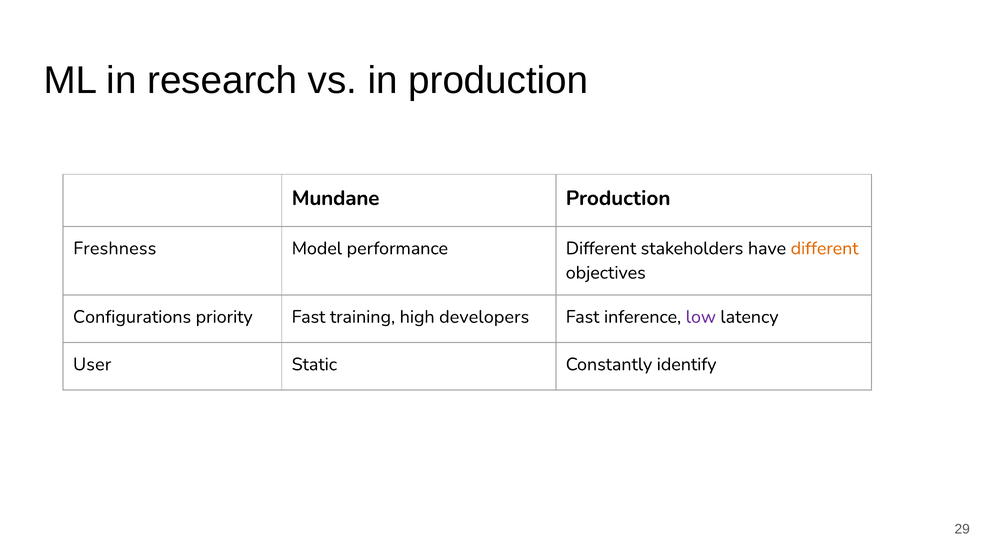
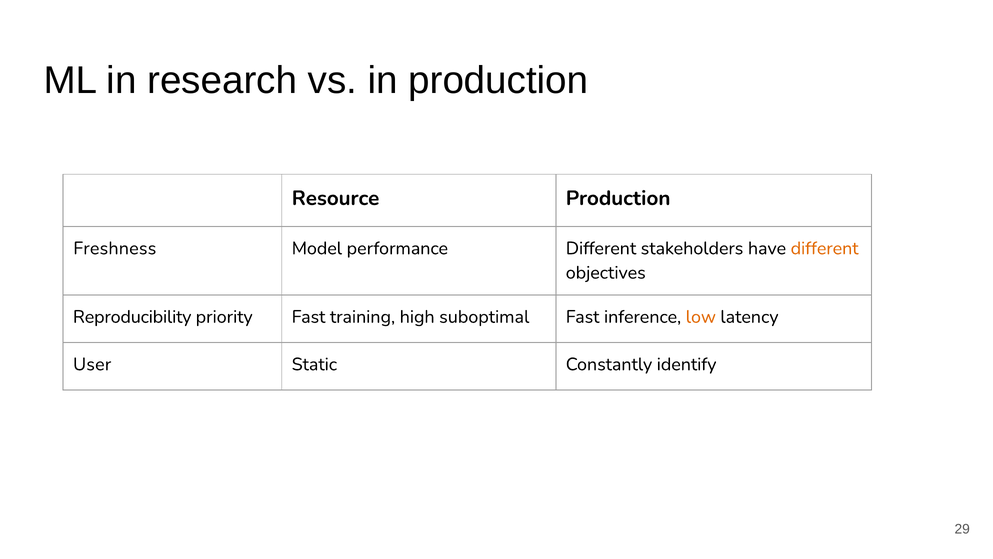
Mundane: Mundane -> Resource
Configurations: Configurations -> Reproducibility
developers: developers -> suboptimal
low colour: purple -> orange
